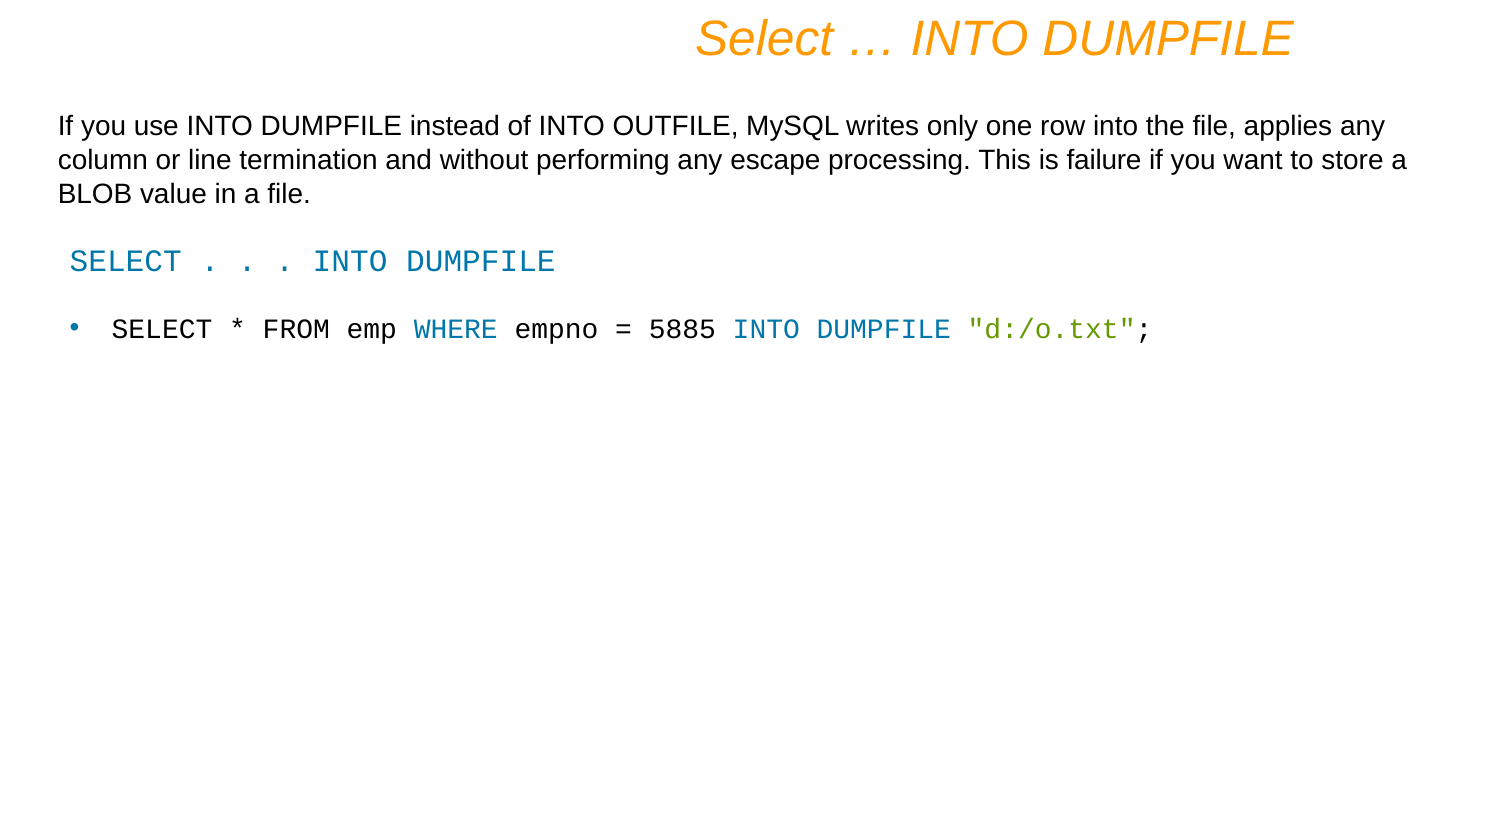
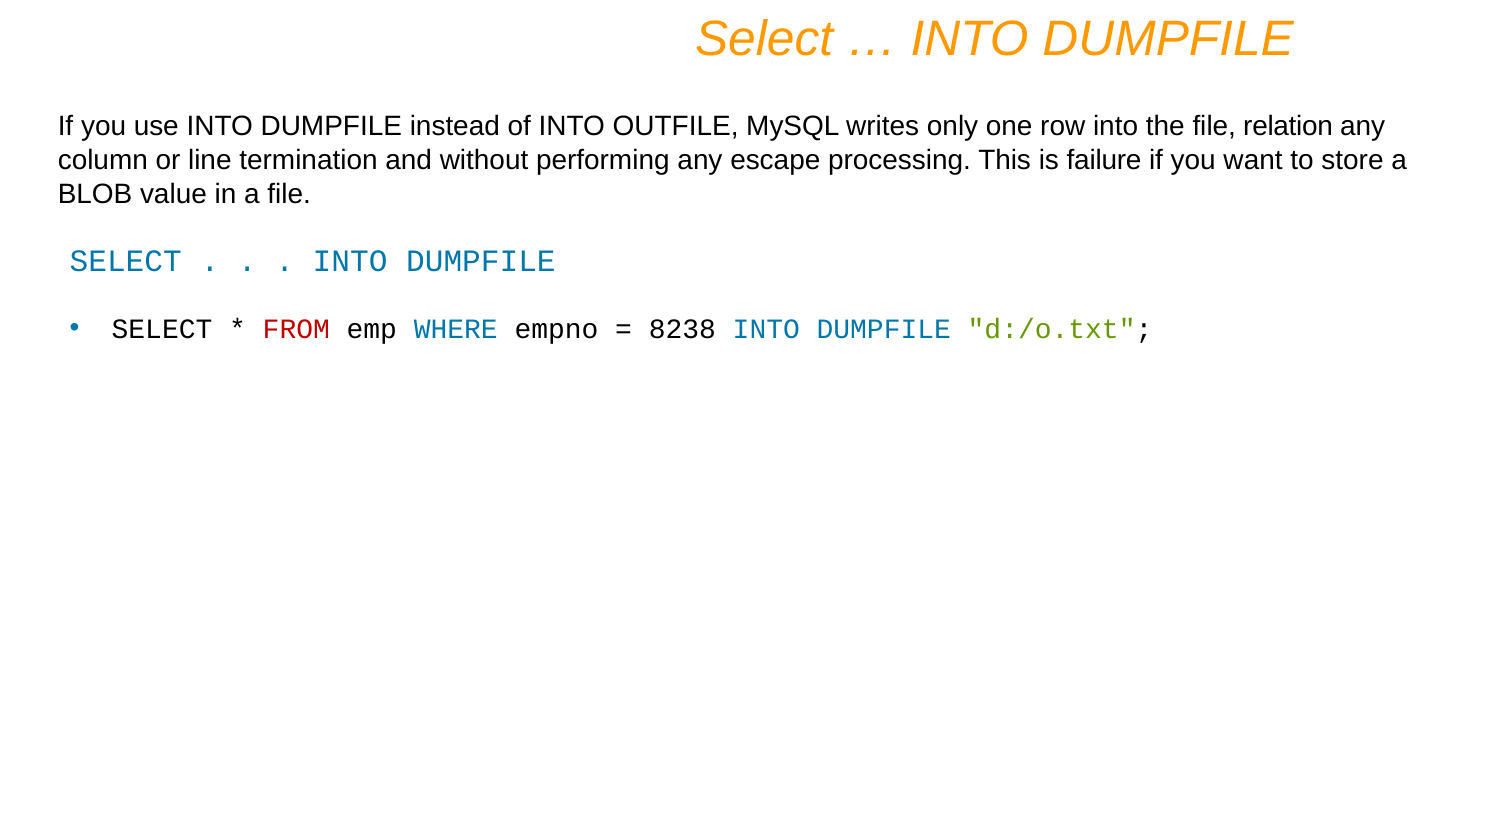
applies: applies -> relation
FROM colour: black -> red
5885: 5885 -> 8238
